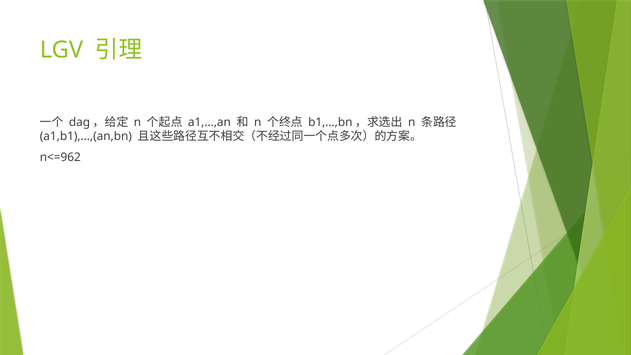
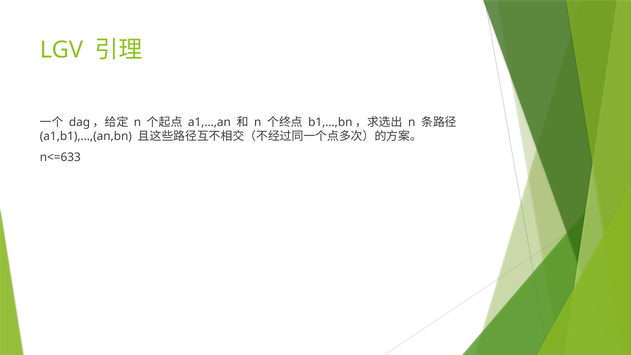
n<=962: n<=962 -> n<=633
